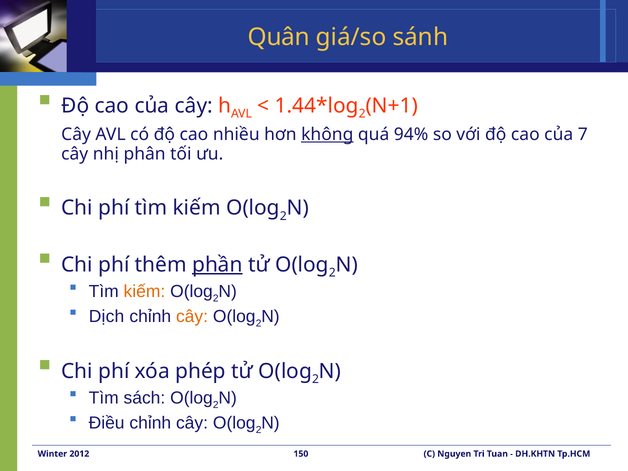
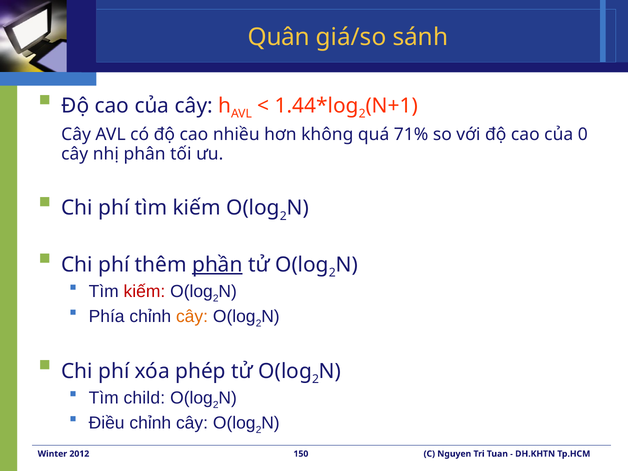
không underline: present -> none
94%: 94% -> 71%
7: 7 -> 0
kiếm at (144, 292) colour: orange -> red
Dịch: Dịch -> Phía
sách: sách -> child
